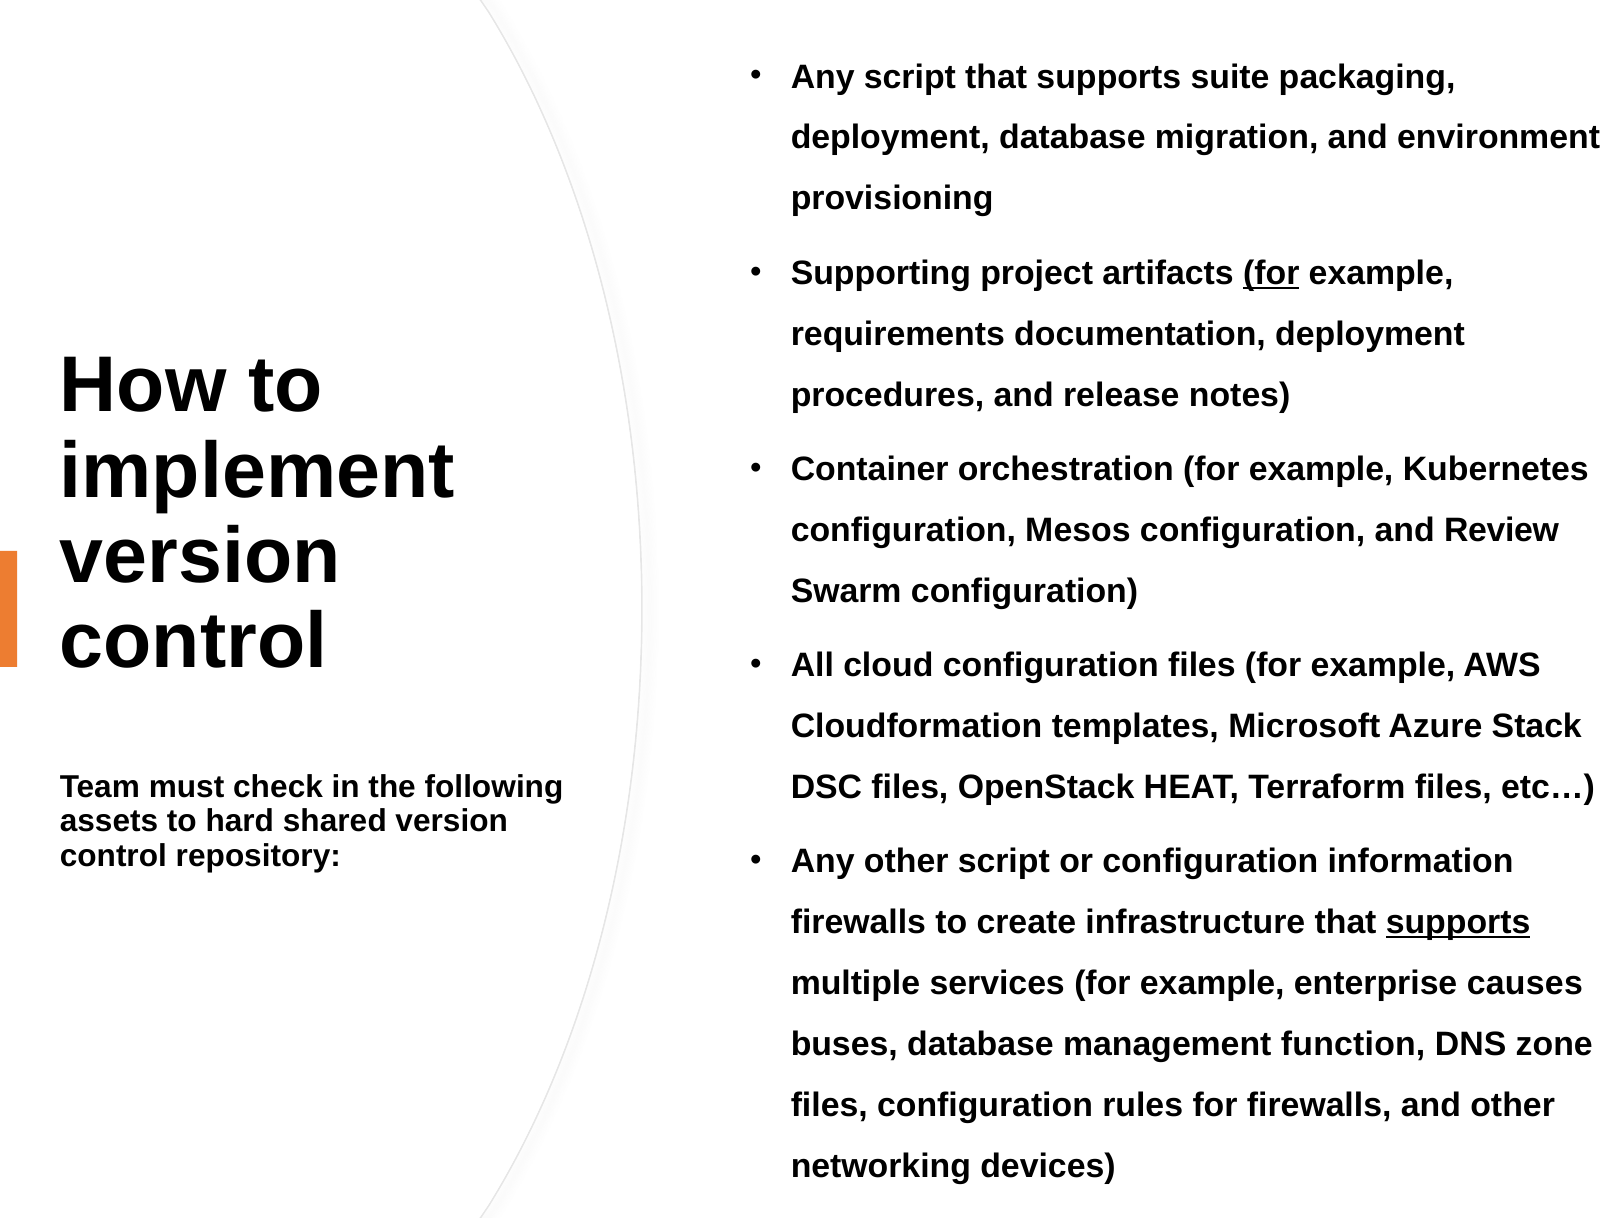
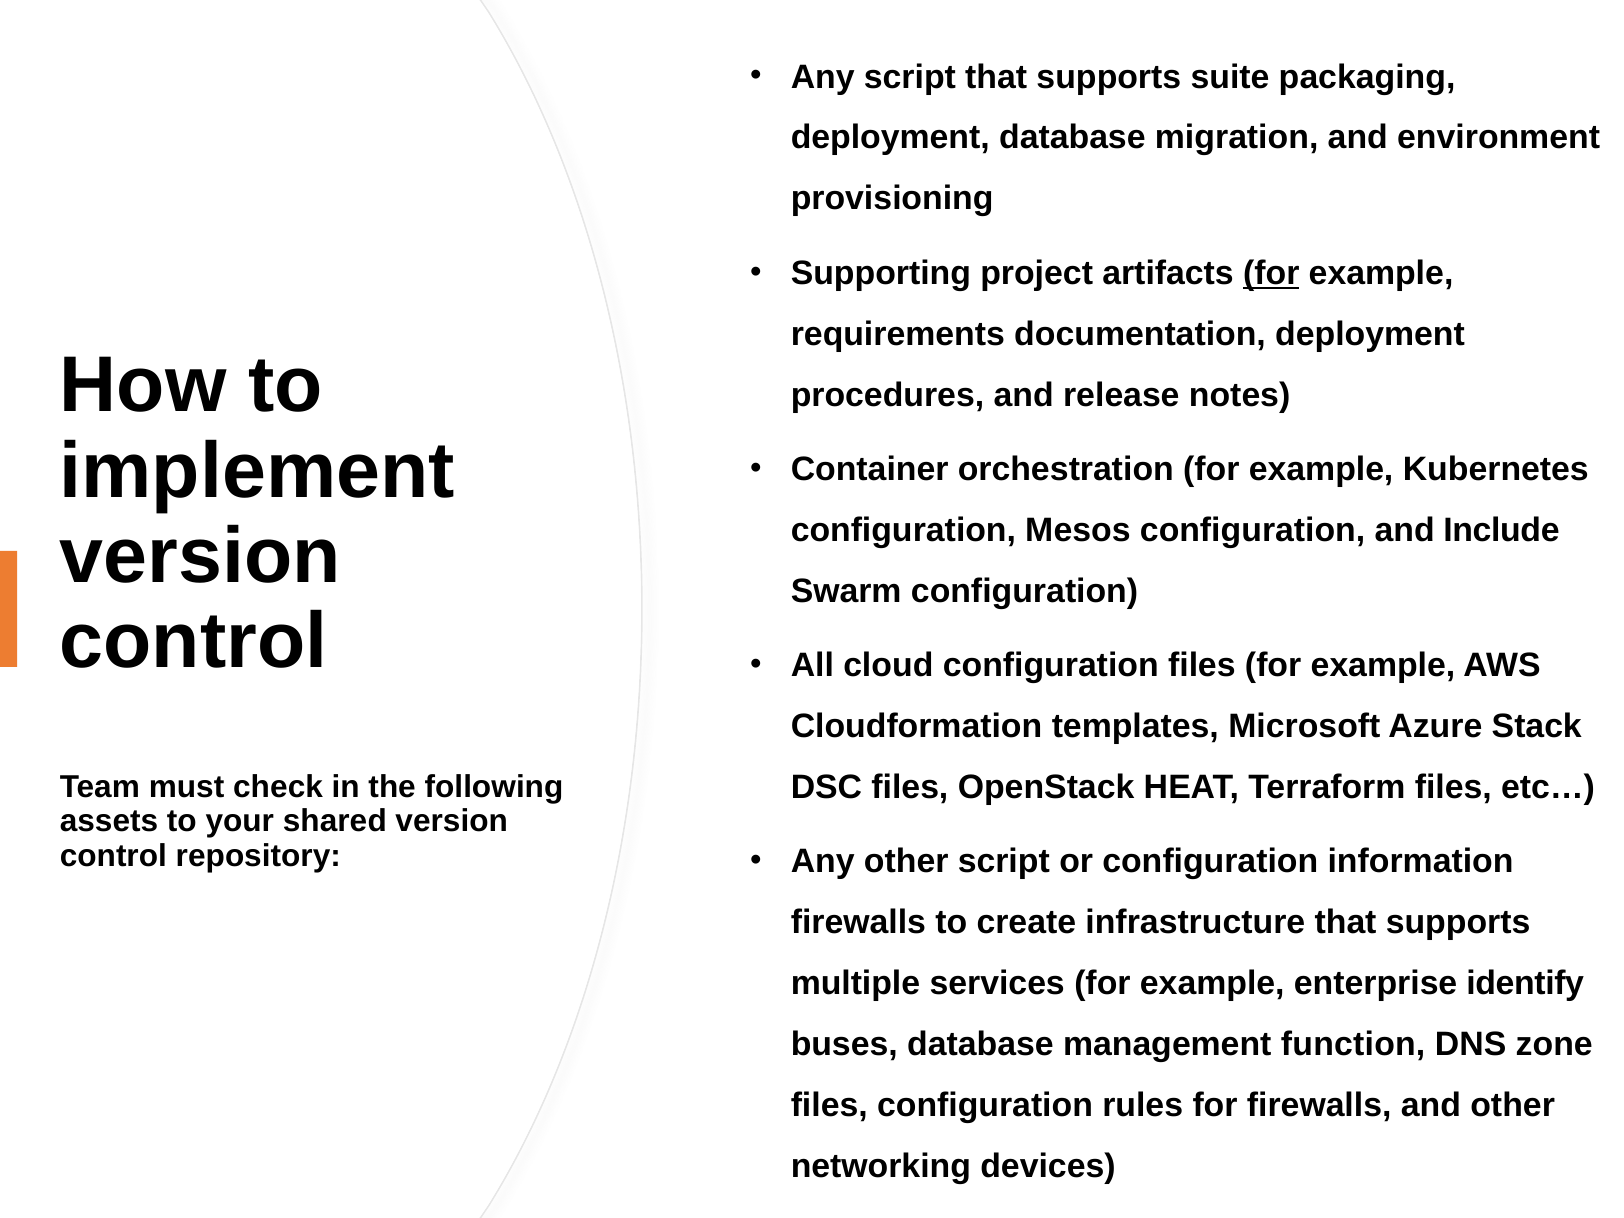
Review: Review -> Include
hard: hard -> your
supports at (1458, 922) underline: present -> none
causes: causes -> identify
